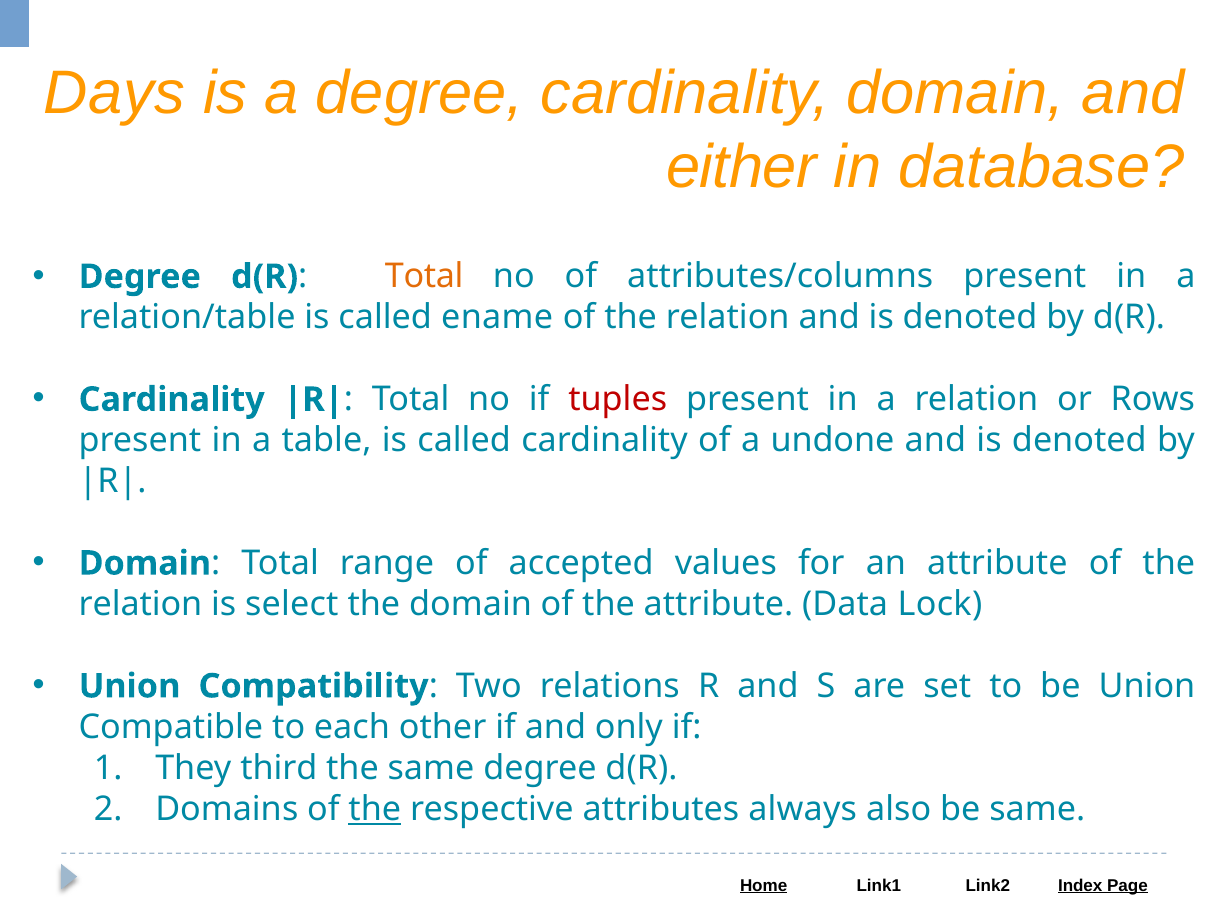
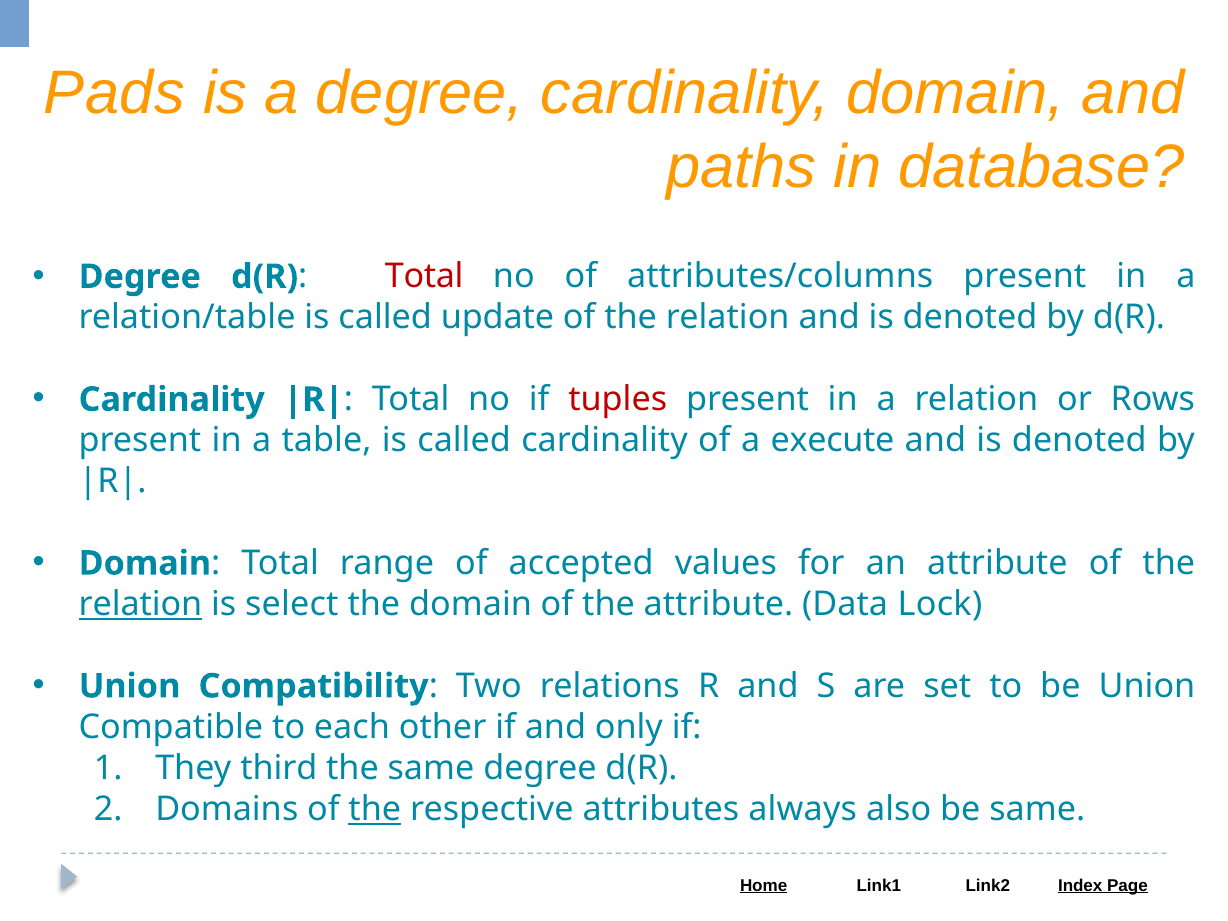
Days: Days -> Pads
either: either -> paths
Total at (424, 277) colour: orange -> red
ename: ename -> update
undone: undone -> execute
relation at (140, 604) underline: none -> present
